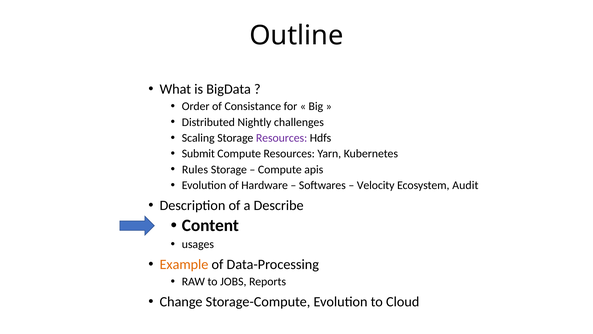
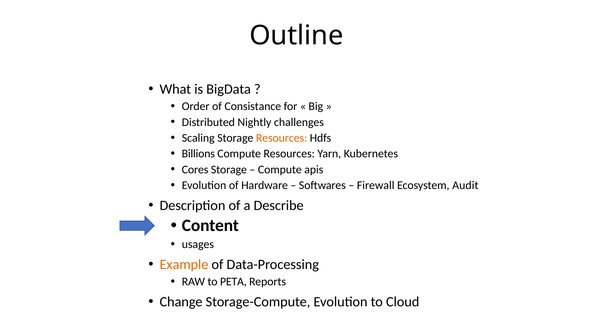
Resources at (282, 138) colour: purple -> orange
Submit: Submit -> Billions
Rules: Rules -> Cores
Velocity: Velocity -> Firewall
JOBS: JOBS -> PETA
